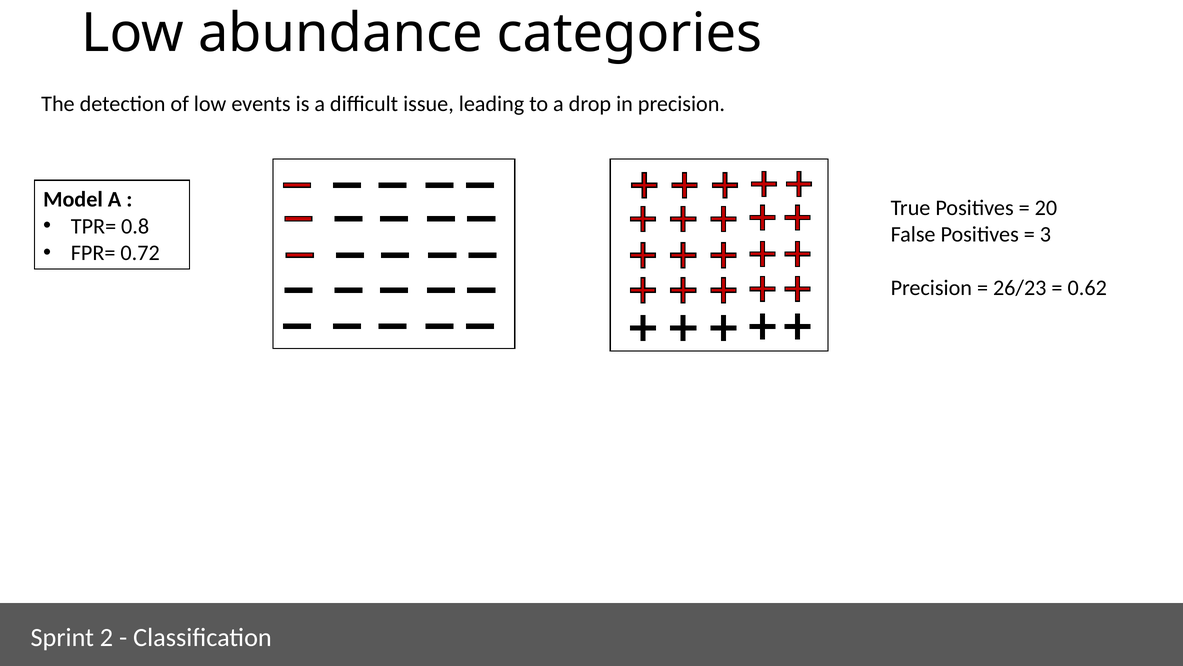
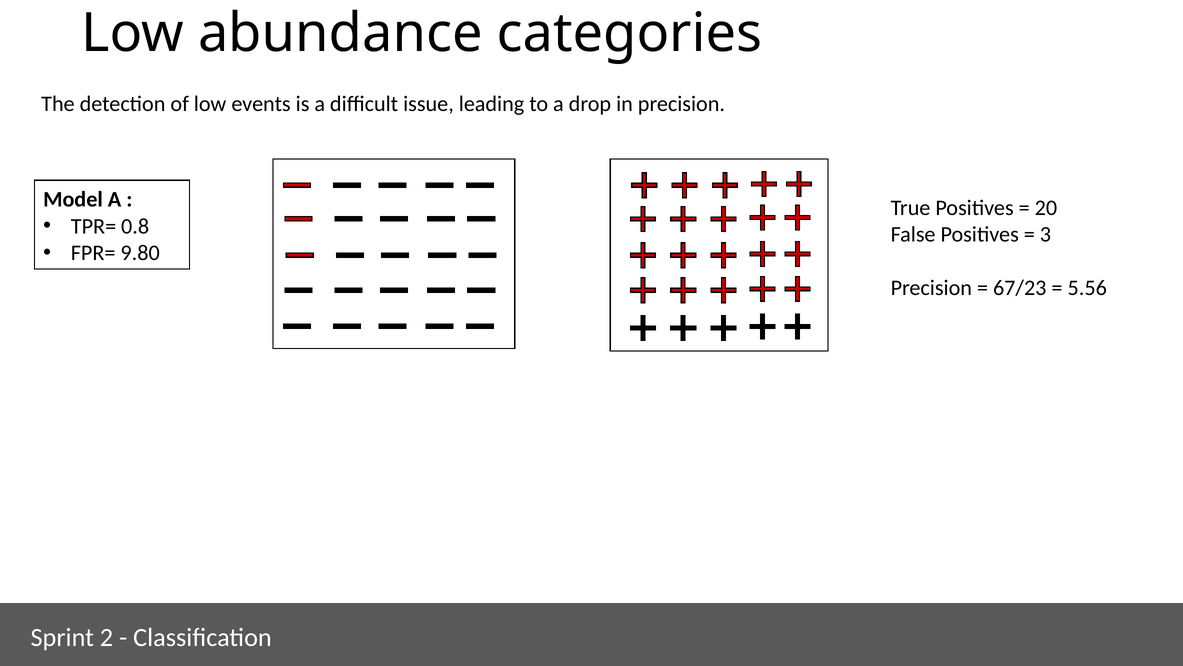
0.72: 0.72 -> 9.80
26/23: 26/23 -> 67/23
0.62: 0.62 -> 5.56
